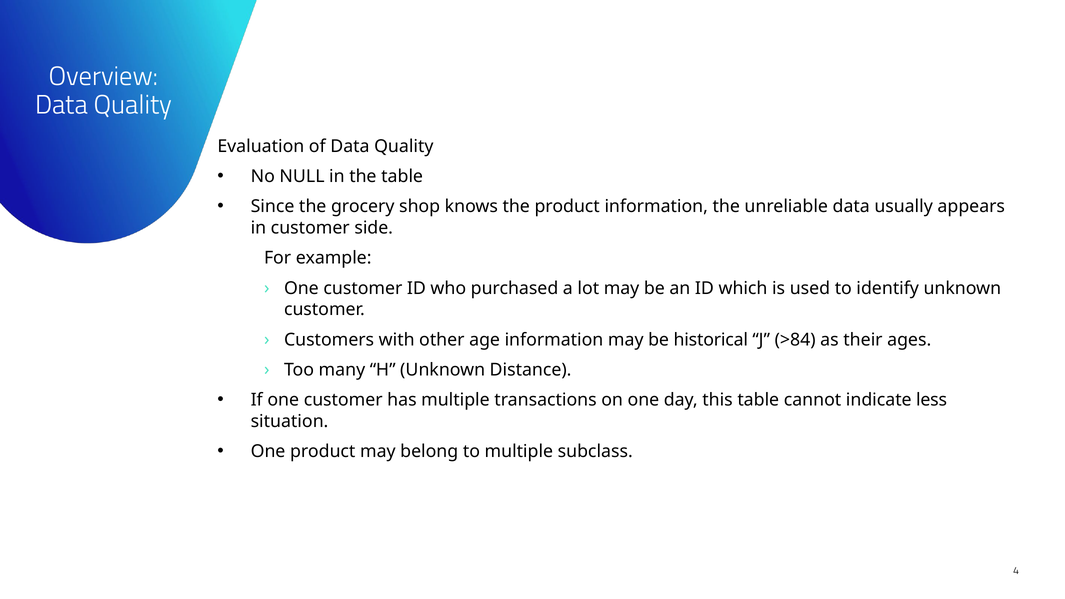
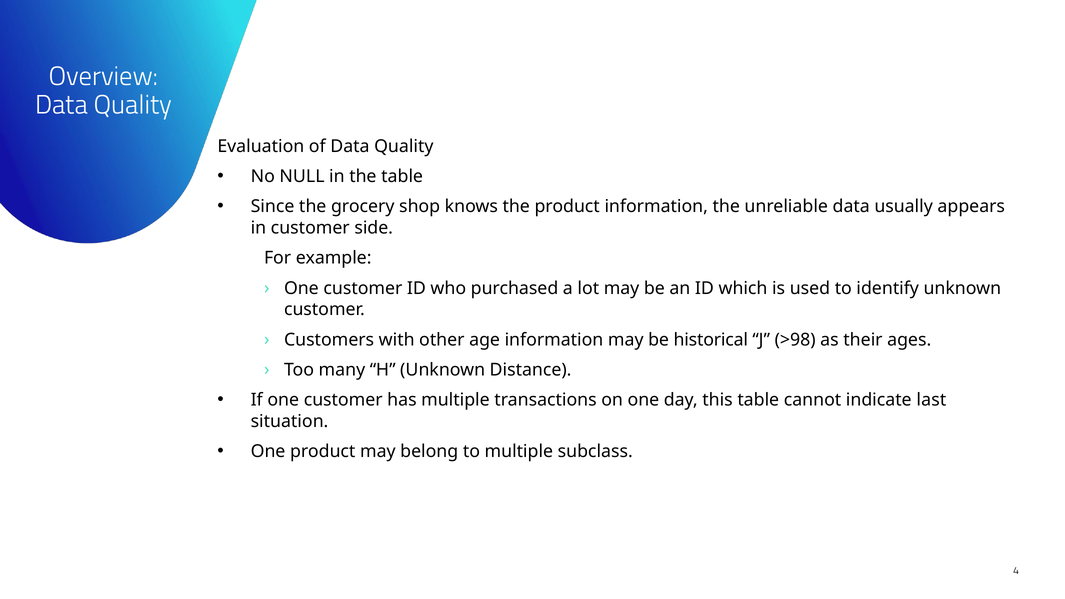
>84: >84 -> >98
less: less -> last
